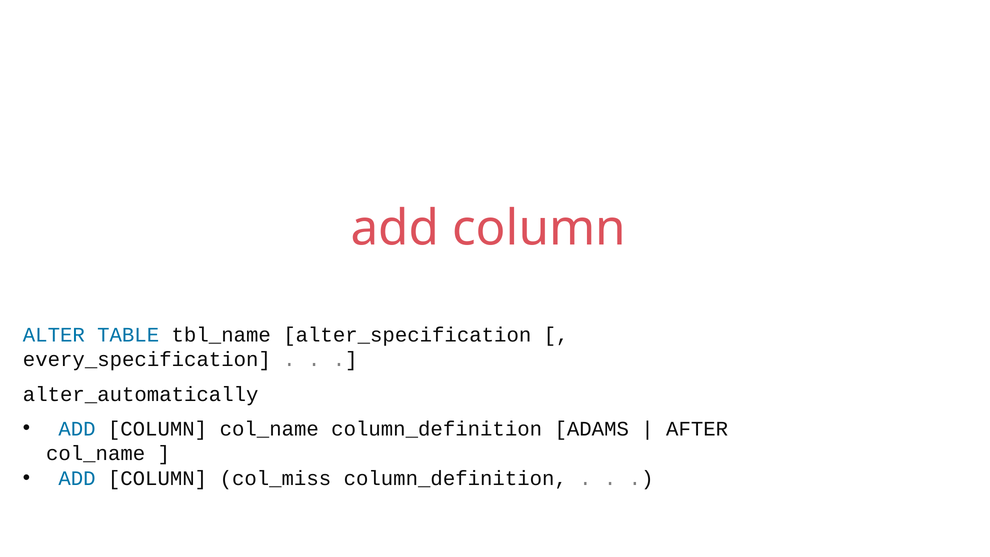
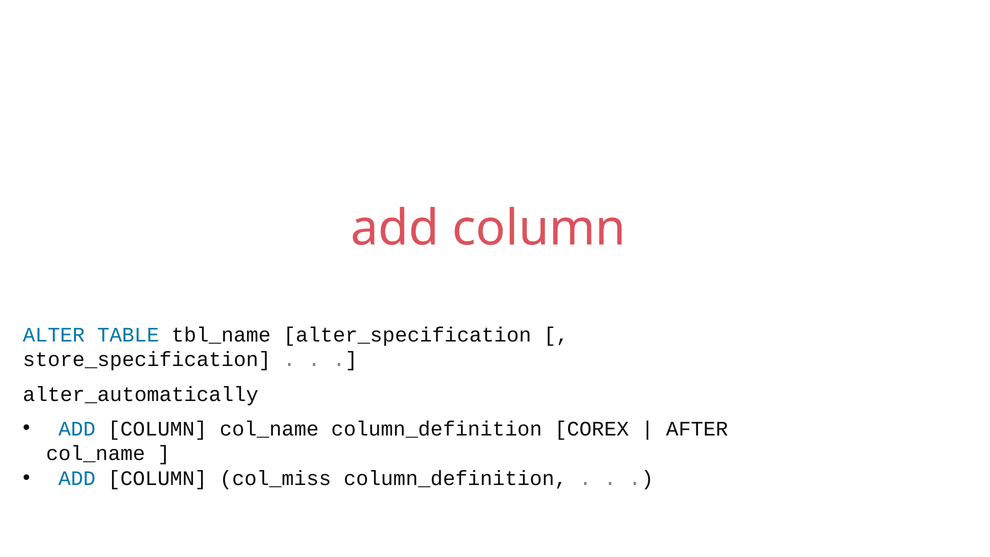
every_specification: every_specification -> store_specification
ADAMS: ADAMS -> COREX
